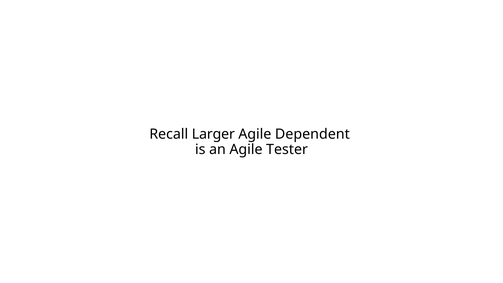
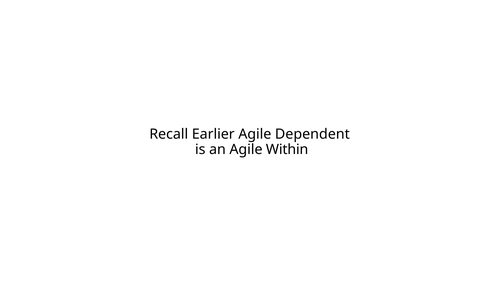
Larger: Larger -> Earlier
Tester: Tester -> Within
